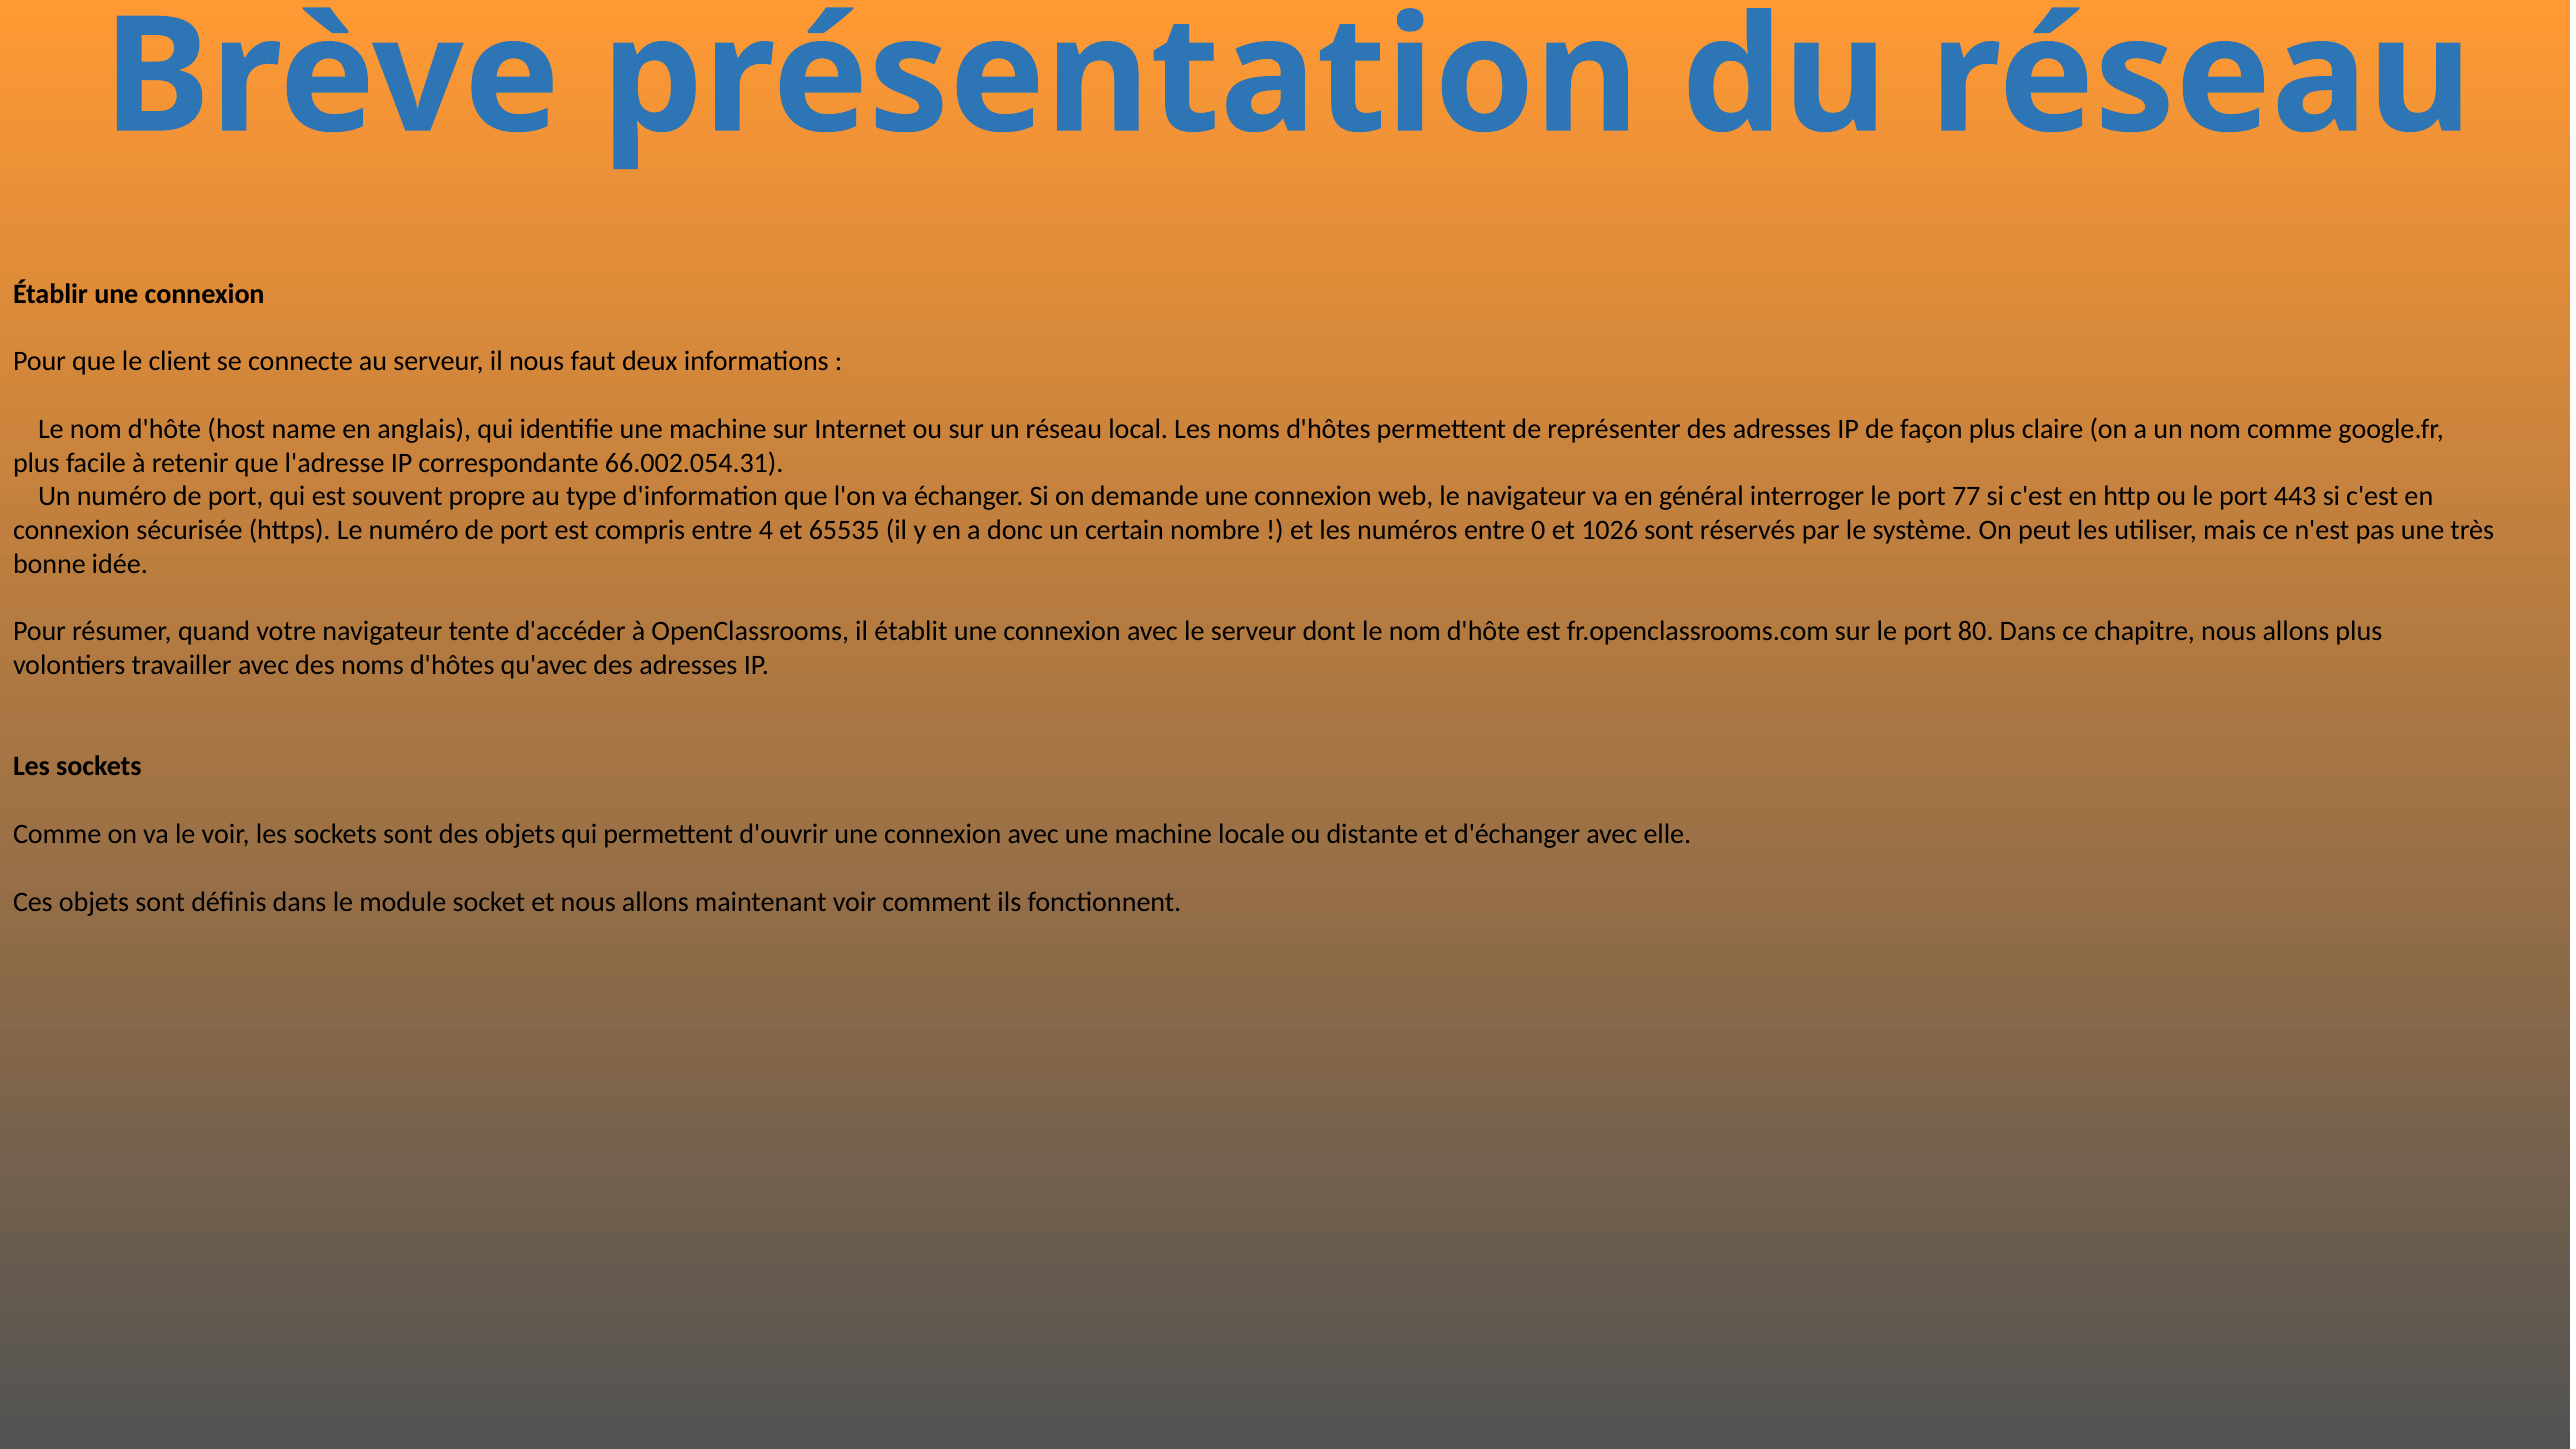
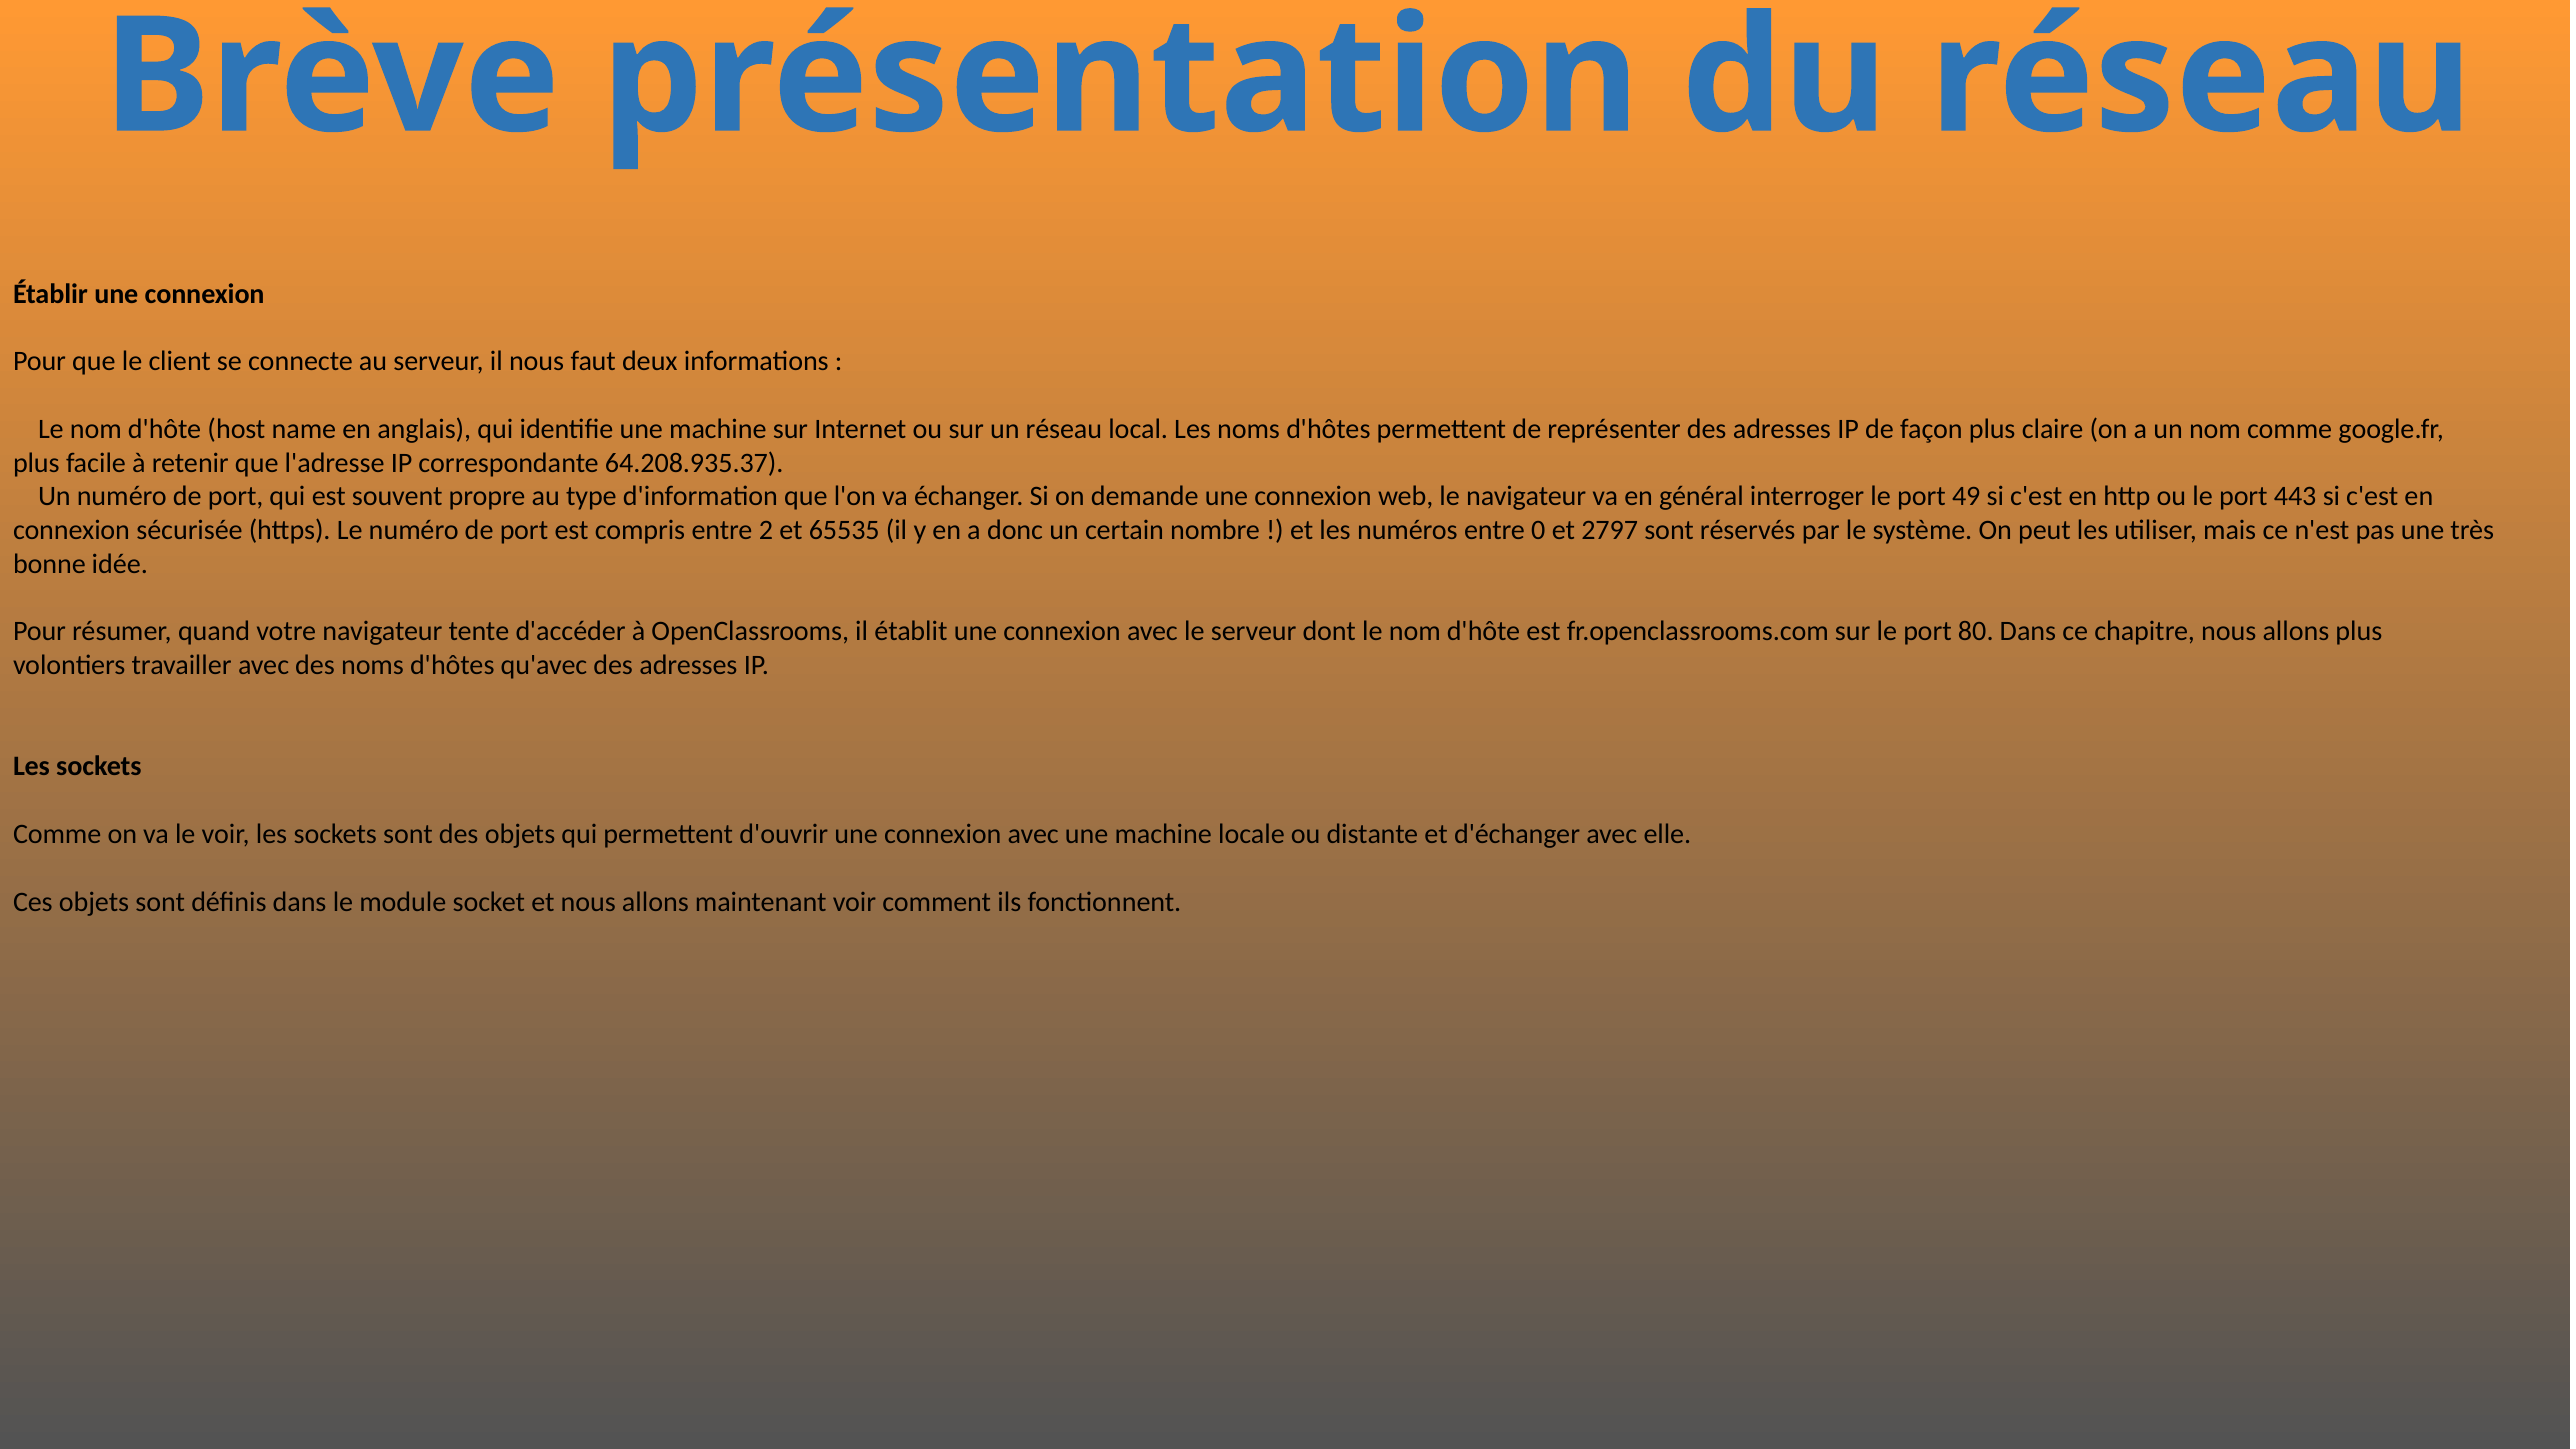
66.002.054.31: 66.002.054.31 -> 64.208.935.37
77: 77 -> 49
4: 4 -> 2
1026: 1026 -> 2797
